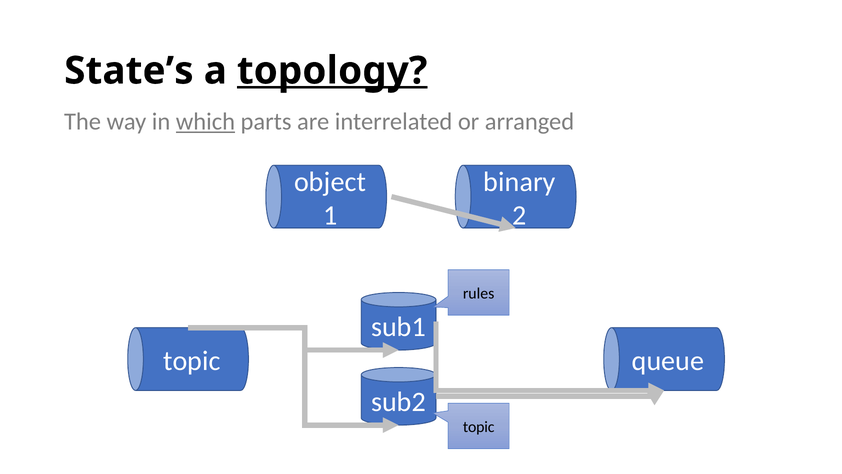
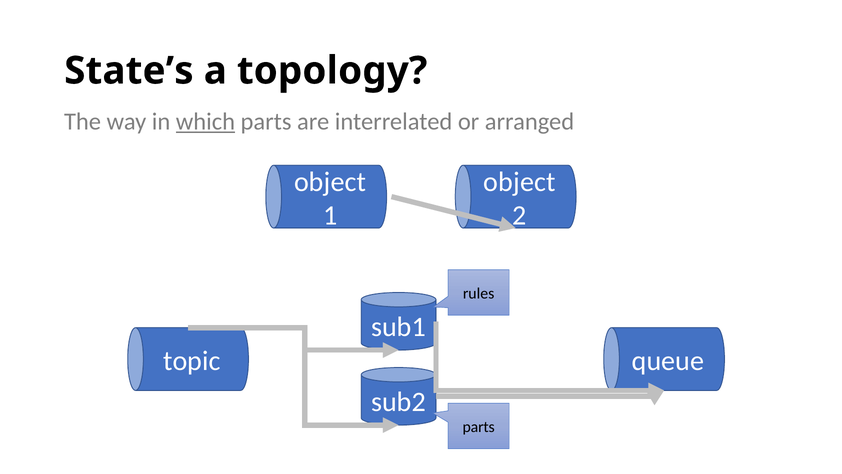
topology underline: present -> none
binary at (520, 182): binary -> object
topic at (479, 427): topic -> parts
